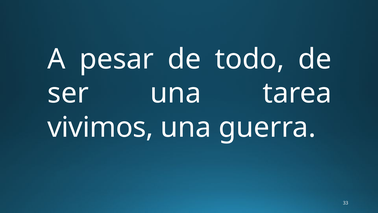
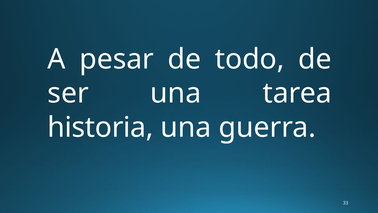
vivimos: vivimos -> historia
